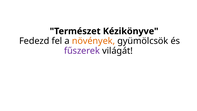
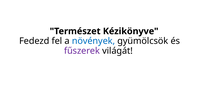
növények colour: orange -> blue
